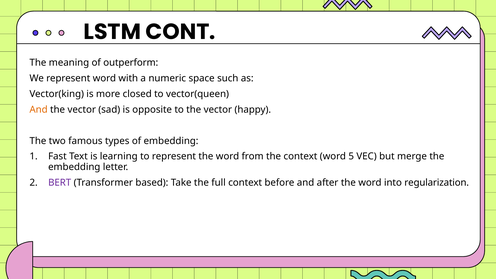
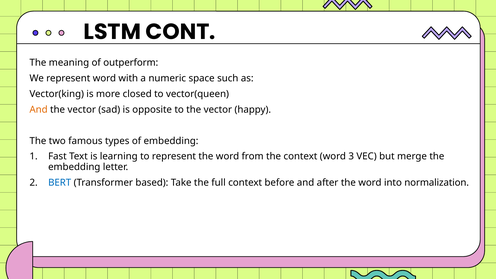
5: 5 -> 3
BERT colour: purple -> blue
regularization: regularization -> normalization
